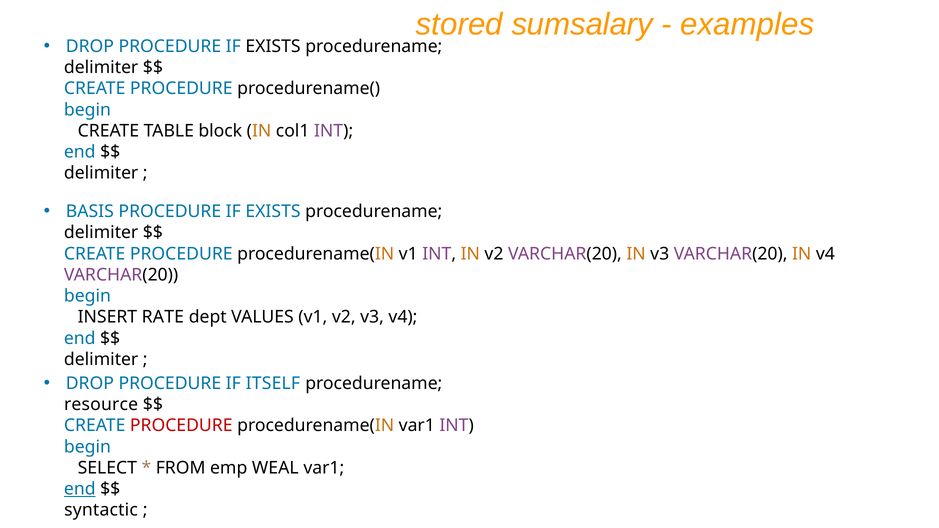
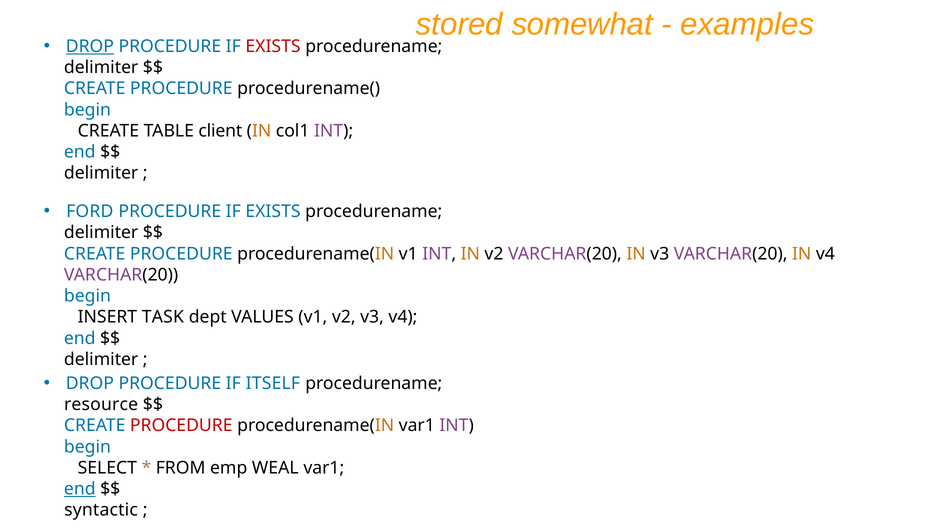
sumsalary: sumsalary -> somewhat
DROP at (90, 46) underline: none -> present
EXISTS at (273, 46) colour: black -> red
block: block -> client
BASIS: BASIS -> FORD
RATE: RATE -> TASK
